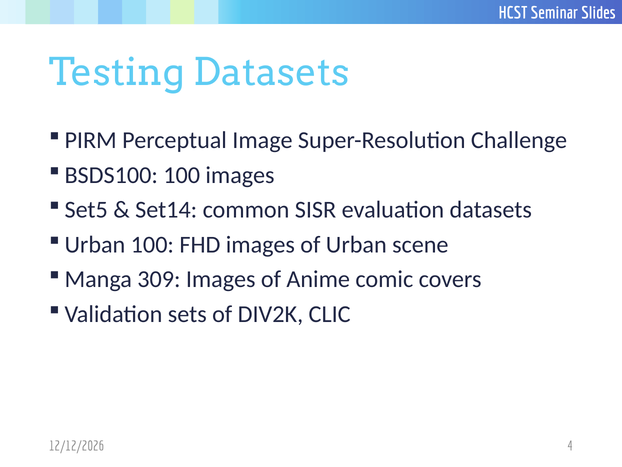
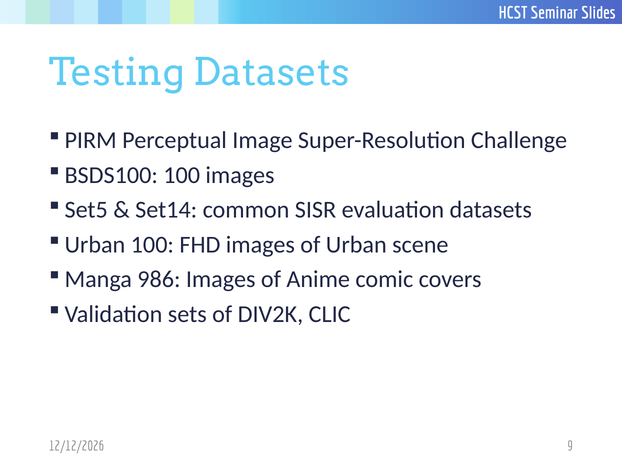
309: 309 -> 986
4: 4 -> 9
